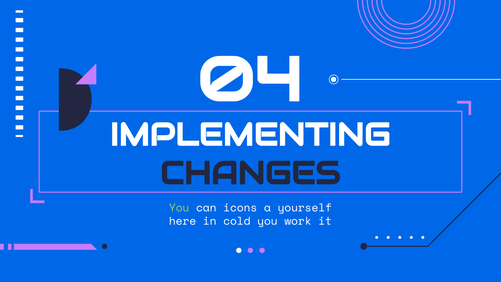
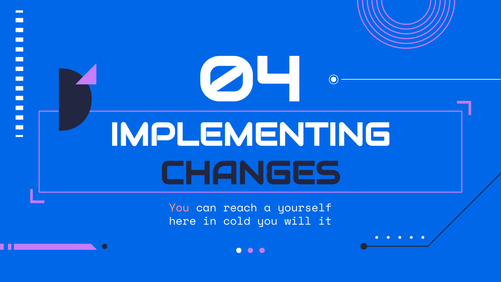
You at (179, 208) colour: light green -> pink
icons: icons -> reach
work: work -> will
